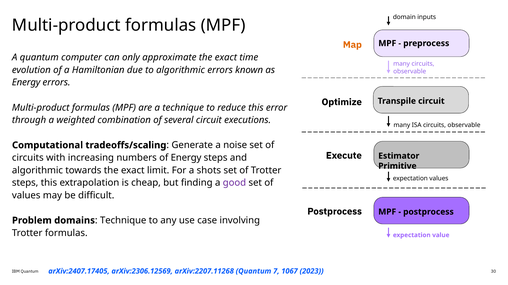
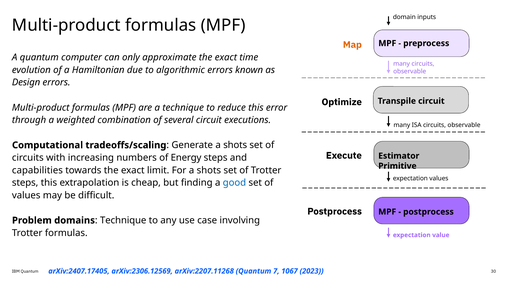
Energy at (26, 83): Energy -> Design
Generate a noise: noise -> shots
algorithmic at (37, 171): algorithmic -> capabilities
good colour: purple -> blue
